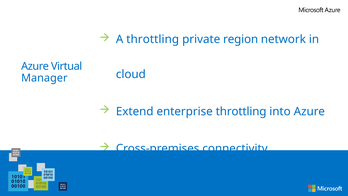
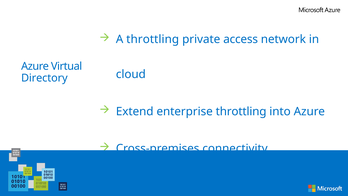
region: region -> access
Manager: Manager -> Directory
